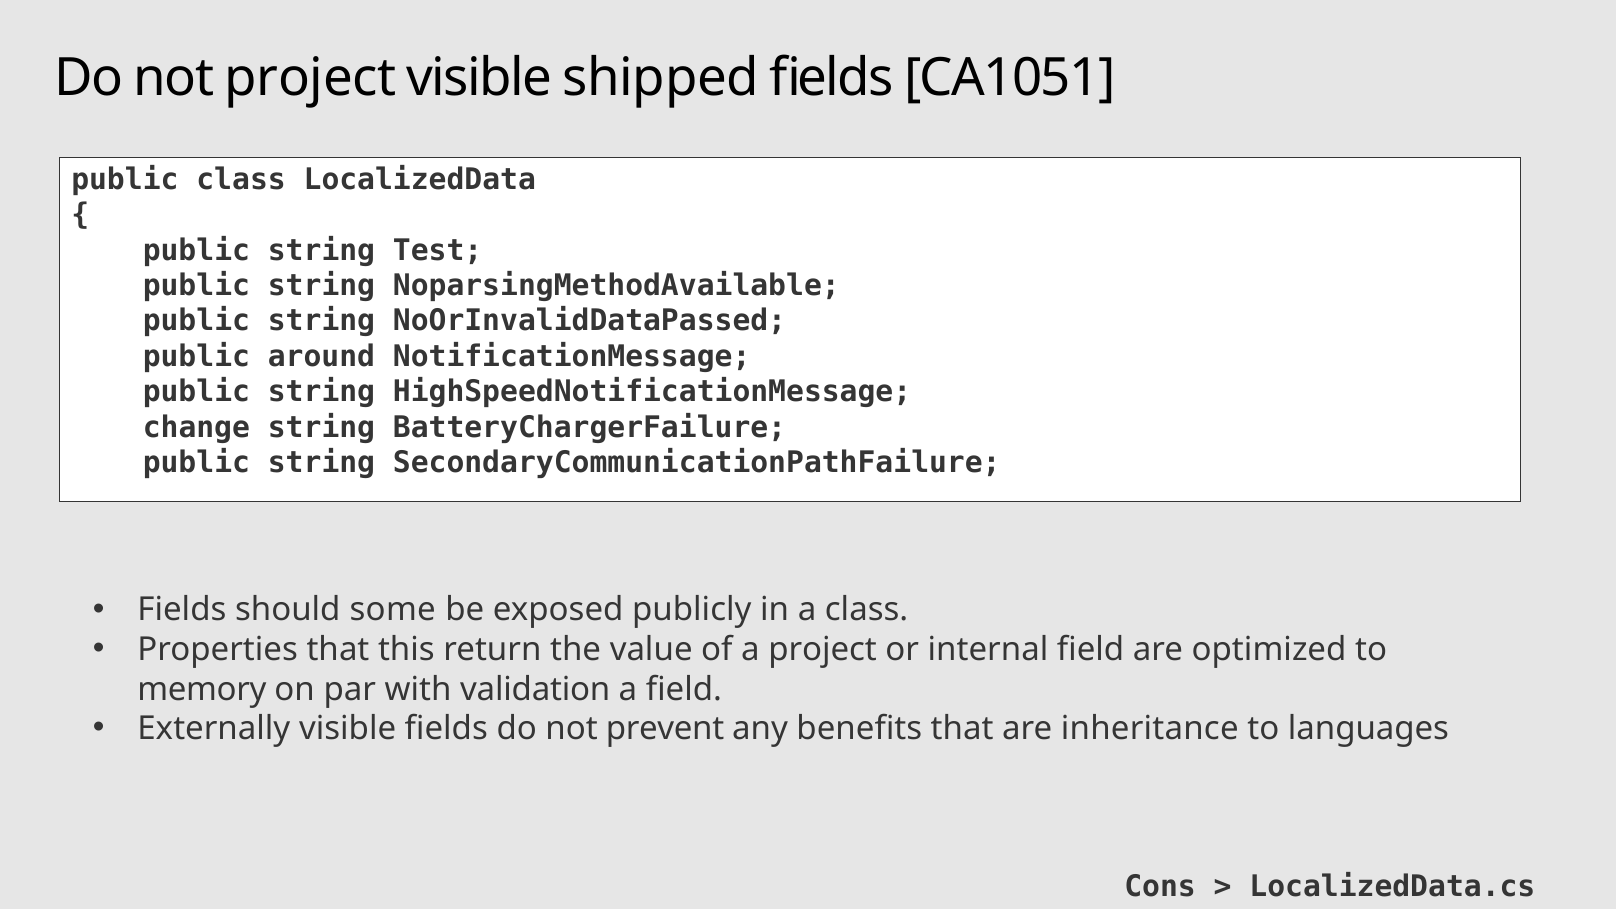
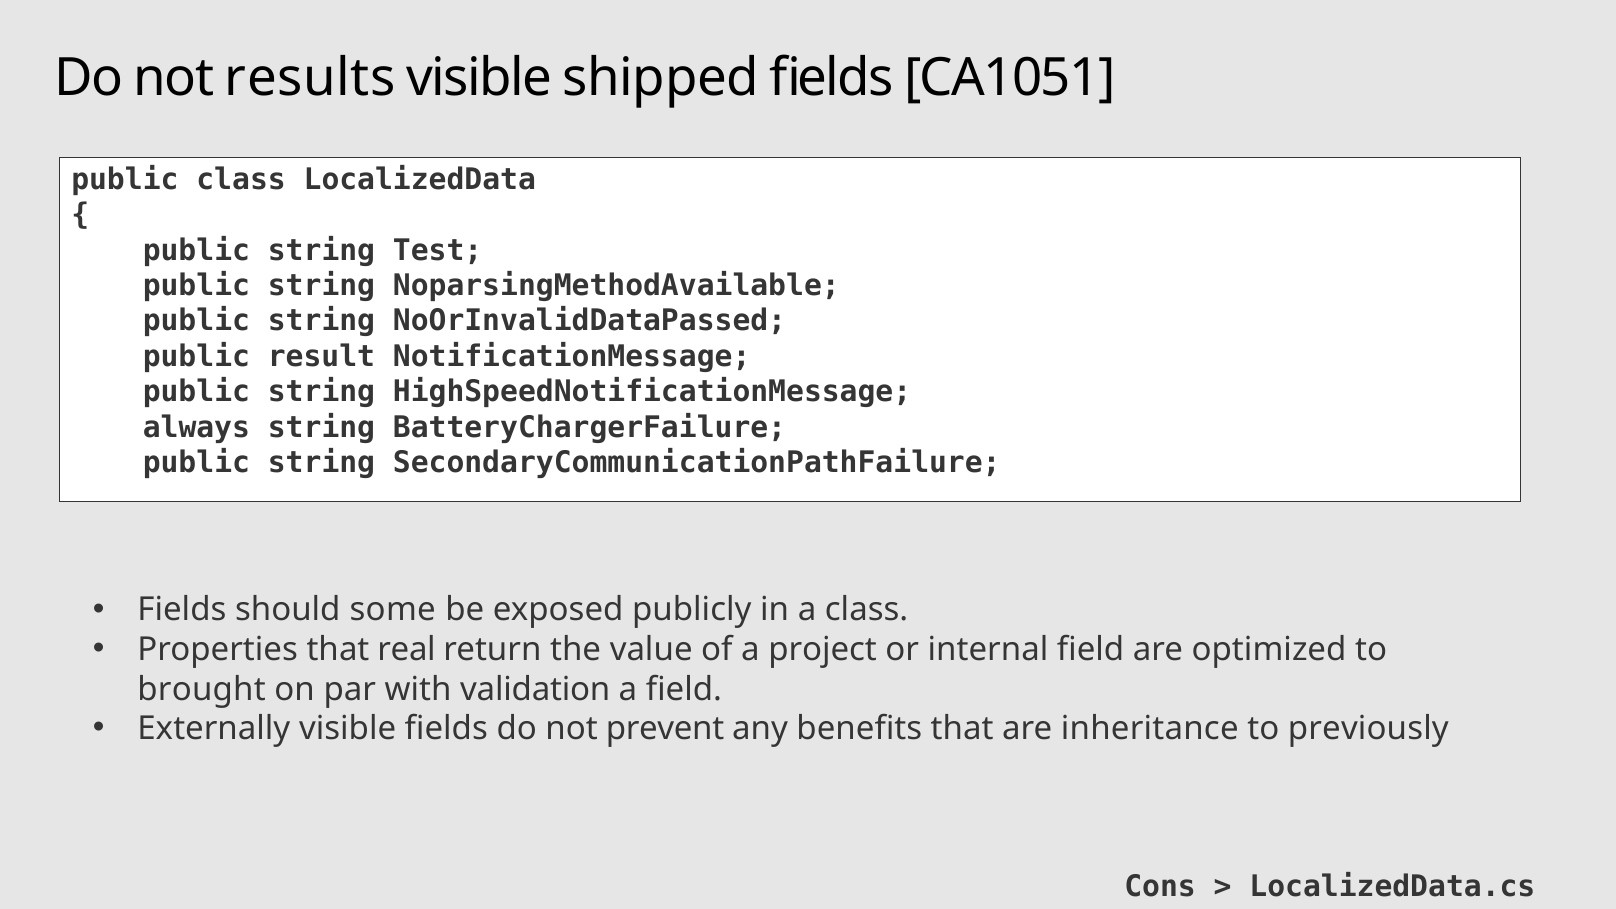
not project: project -> results
around: around -> result
change: change -> always
this: this -> real
memory: memory -> brought
languages: languages -> previously
